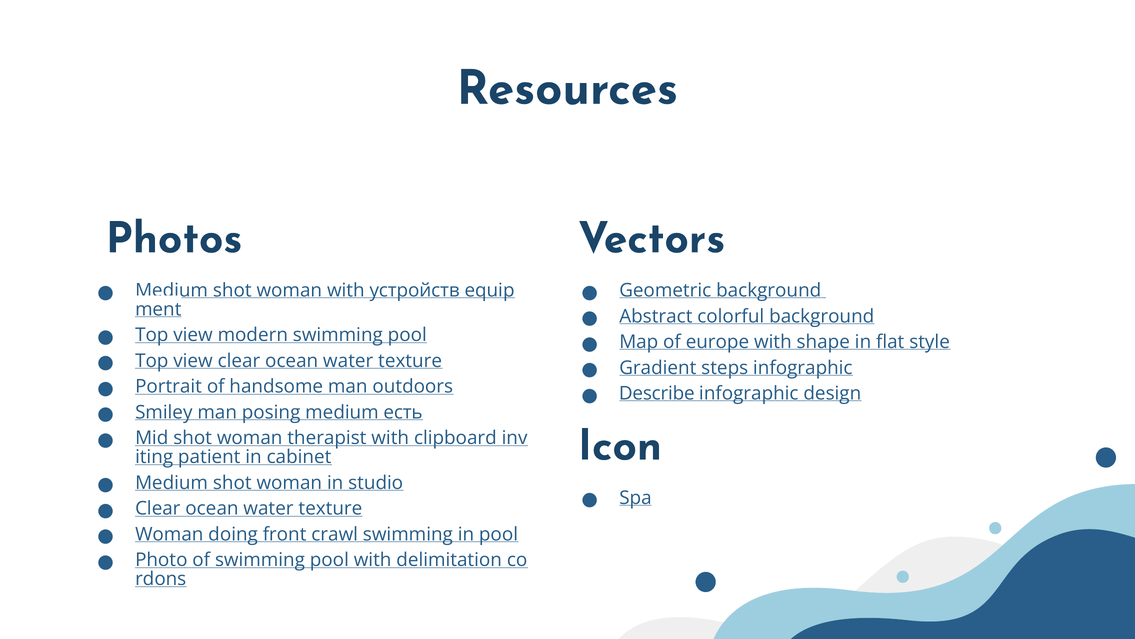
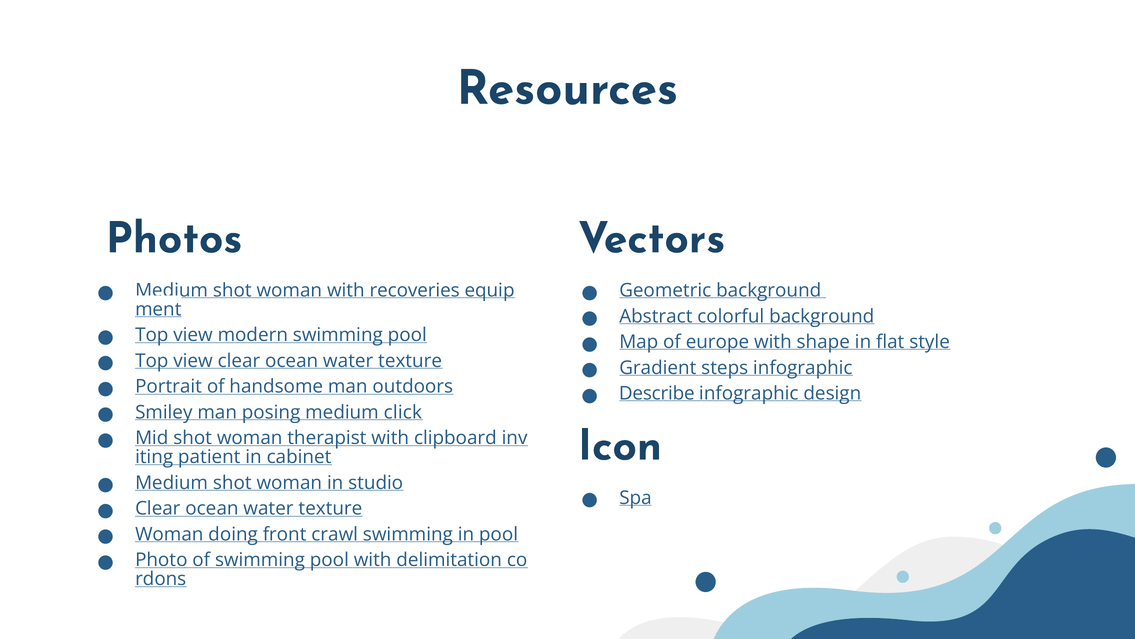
устройств: устройств -> recoveries
есть: есть -> click
